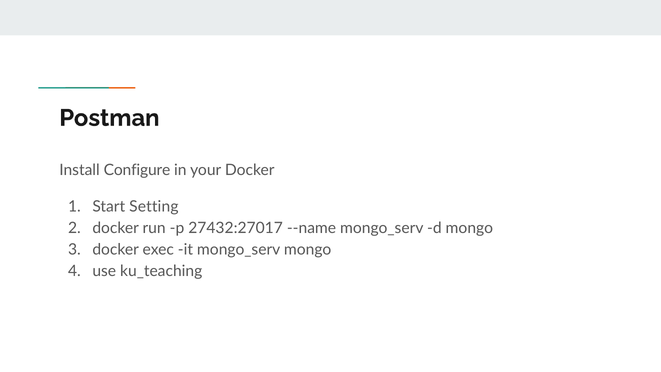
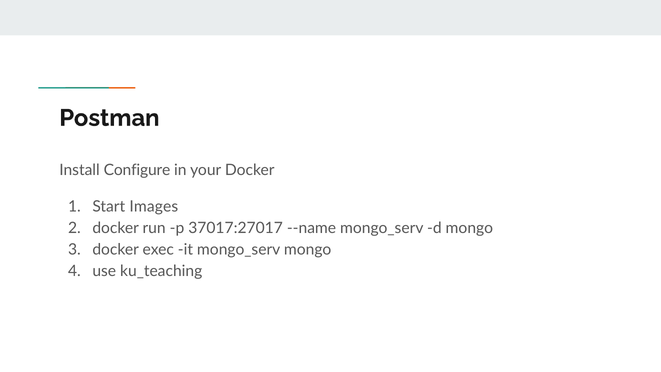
Setting: Setting -> Images
27432:27017: 27432:27017 -> 37017:27017
